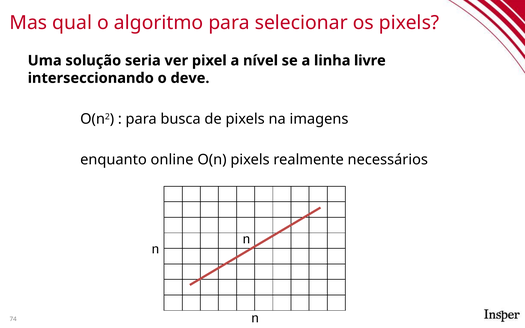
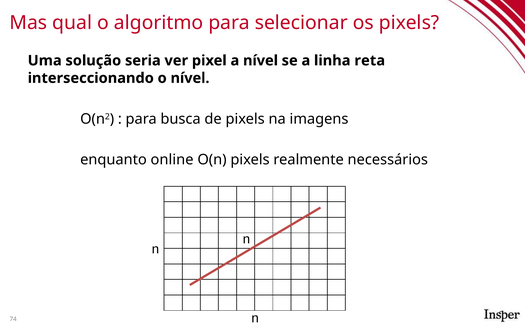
livre: livre -> reta
o deve: deve -> nível
